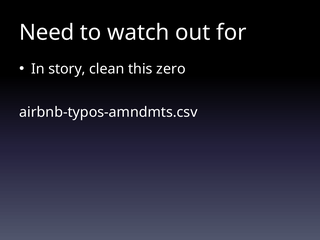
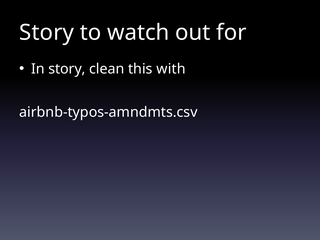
Need at (47, 32): Need -> Story
zero: zero -> with
